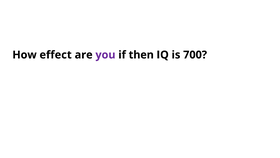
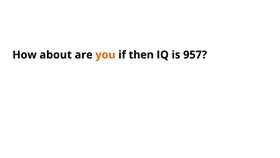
effect: effect -> about
you colour: purple -> orange
700: 700 -> 957
